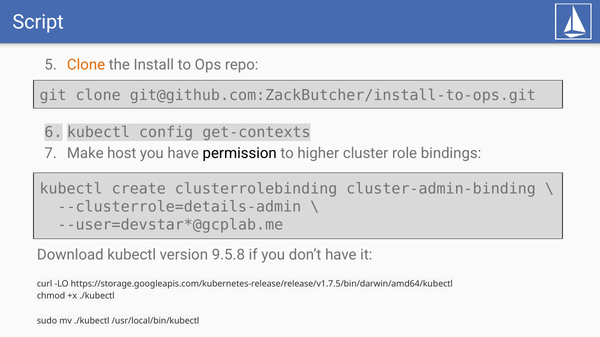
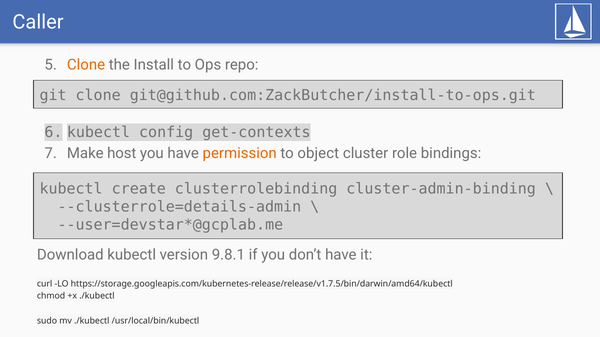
Script: Script -> Caller
permission colour: black -> orange
higher: higher -> object
9.5.8: 9.5.8 -> 9.8.1
